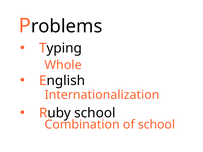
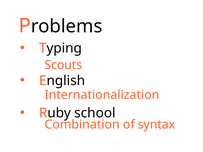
Whole: Whole -> Scouts
of school: school -> syntax
